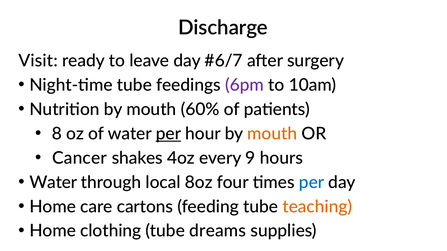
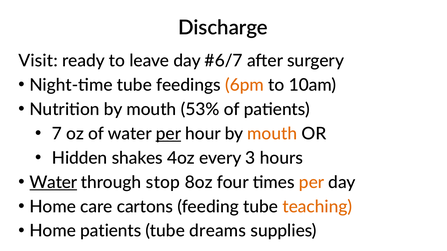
6pm colour: purple -> orange
60%: 60% -> 53%
8: 8 -> 7
Cancer: Cancer -> Hidden
9: 9 -> 3
Water at (53, 183) underline: none -> present
local: local -> stop
per at (312, 183) colour: blue -> orange
Home clothing: clothing -> patients
